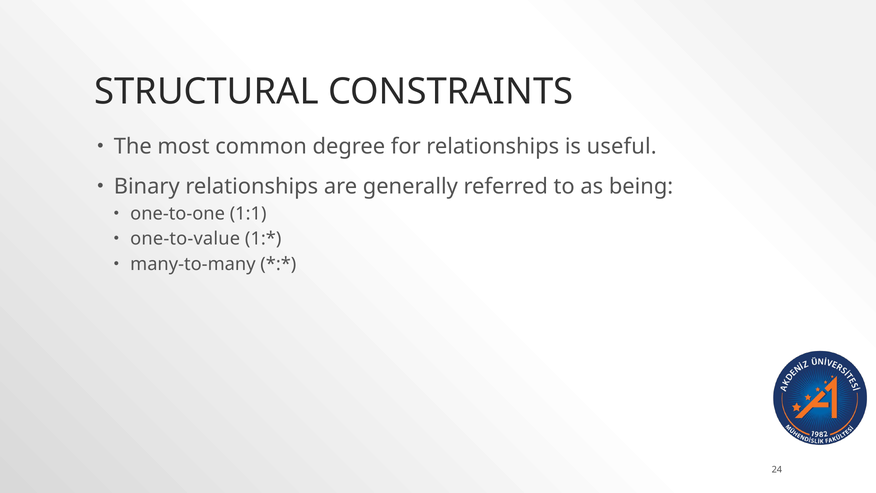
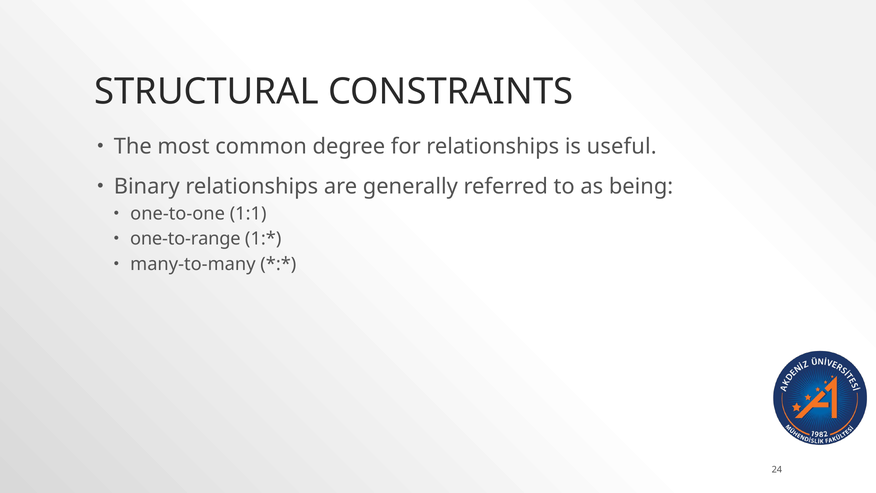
one-to-value: one-to-value -> one-to-range
